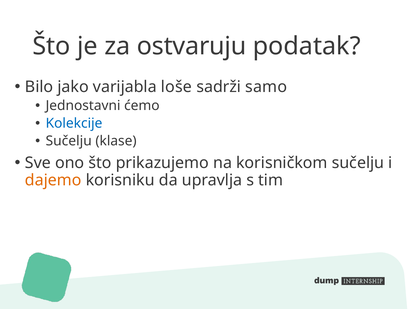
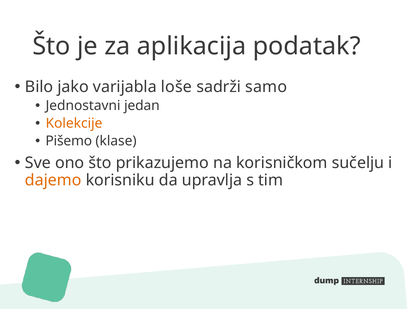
ostvaruju: ostvaruju -> aplikacija
ćemo: ćemo -> jedan
Kolekcije colour: blue -> orange
Sučelju at (69, 141): Sučelju -> Pišemo
